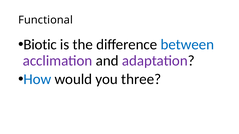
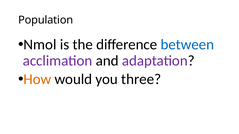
Functional: Functional -> Population
Biotic: Biotic -> Nmol
How colour: blue -> orange
